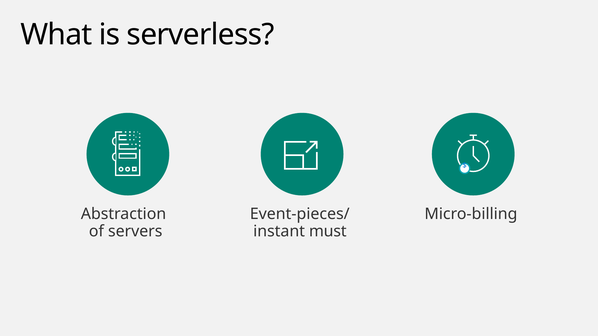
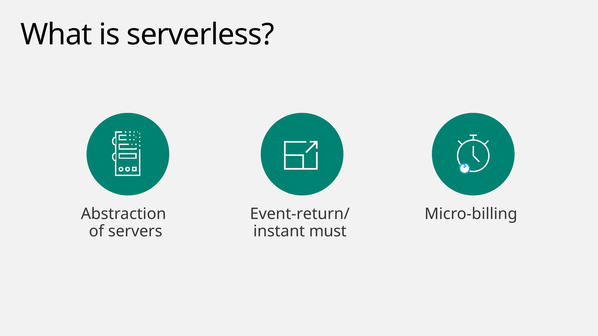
Event-pieces/: Event-pieces/ -> Event-return/
